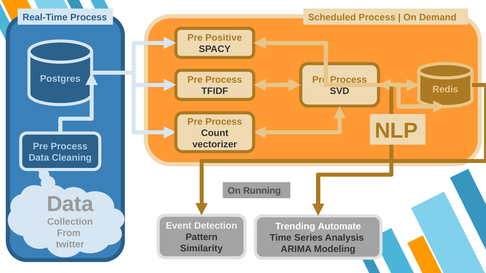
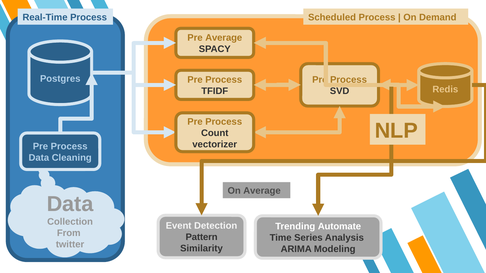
Pre Positive: Positive -> Average
On Running: Running -> Average
